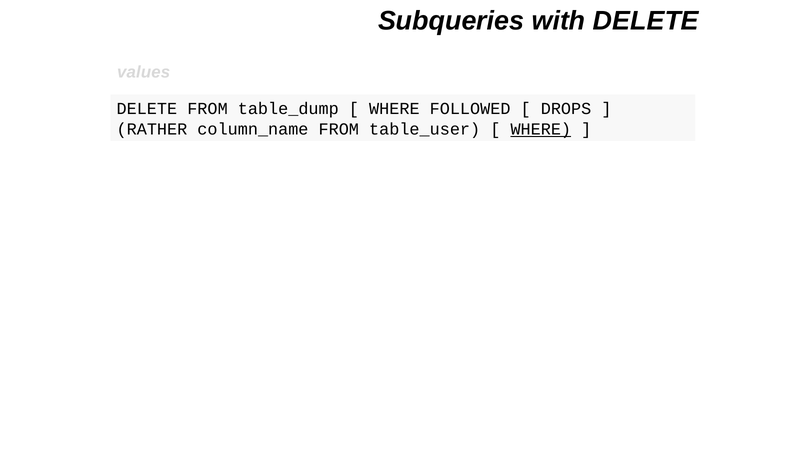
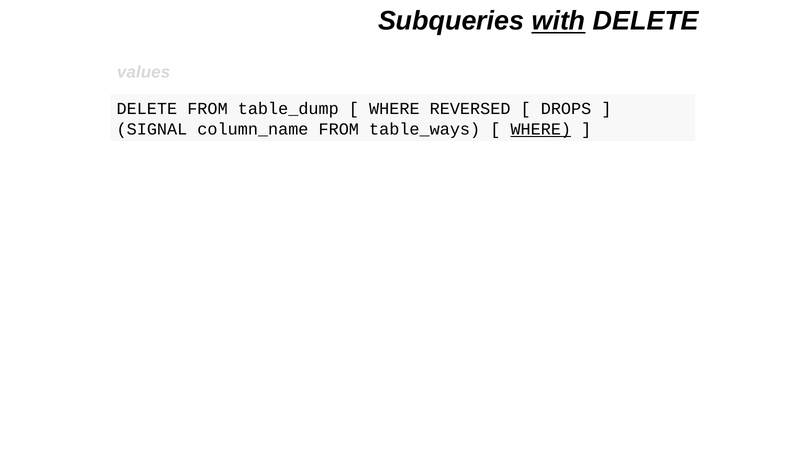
with underline: none -> present
FOLLOWED: FOLLOWED -> REVERSED
RATHER: RATHER -> SIGNAL
table_user: table_user -> table_ways
